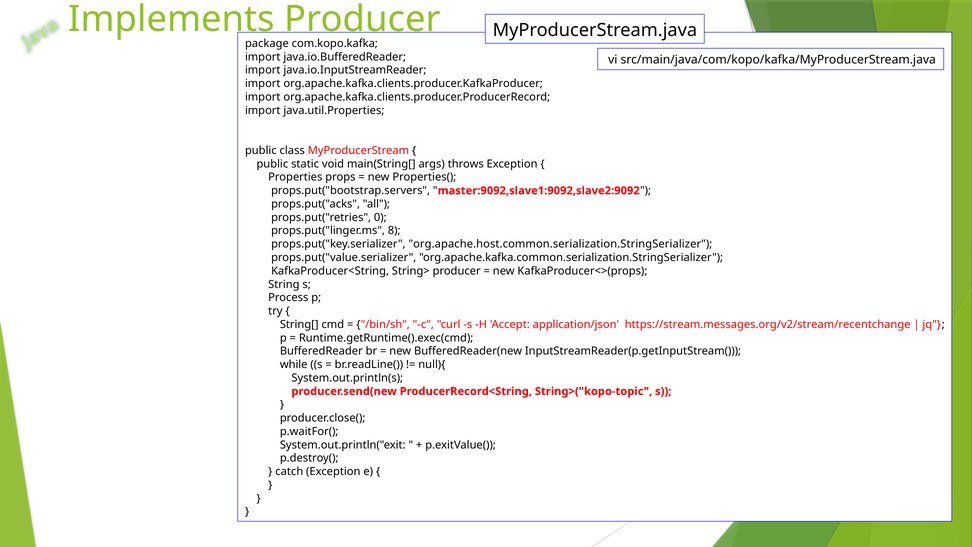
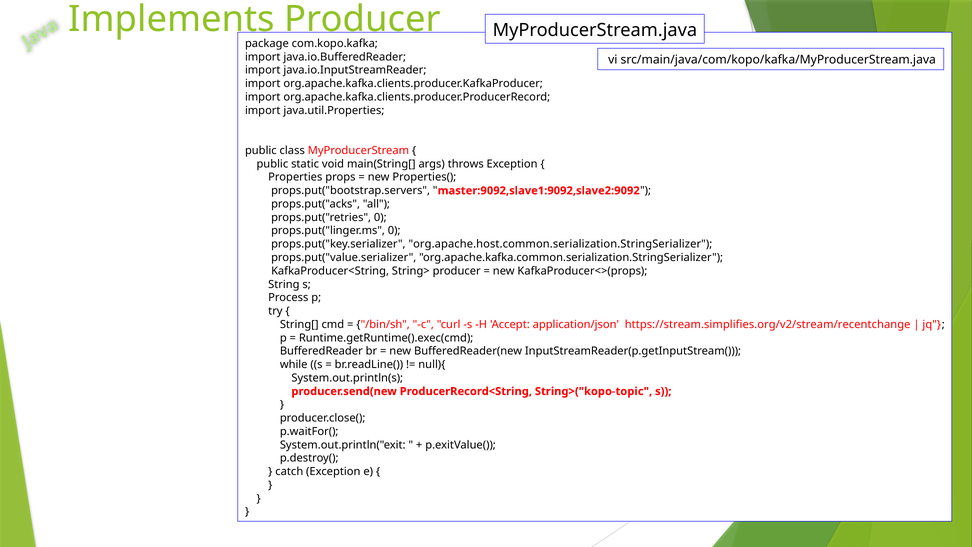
props.put("linger.ms 8: 8 -> 0
https://stream.messages.org/v2/stream/recentchange: https://stream.messages.org/v2/stream/recentchange -> https://stream.simplifies.org/v2/stream/recentchange
